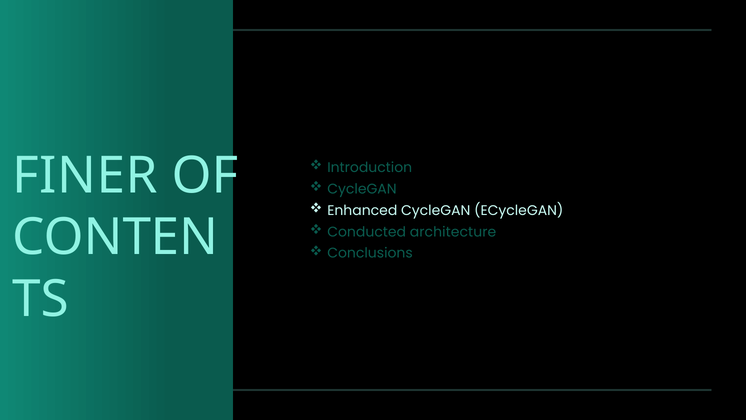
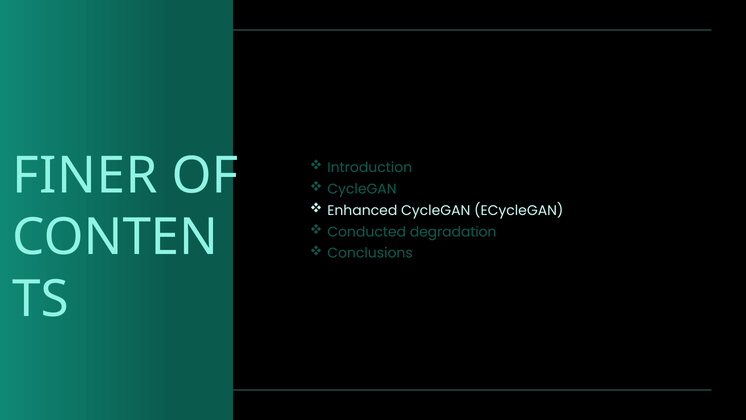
architecture: architecture -> degradation
